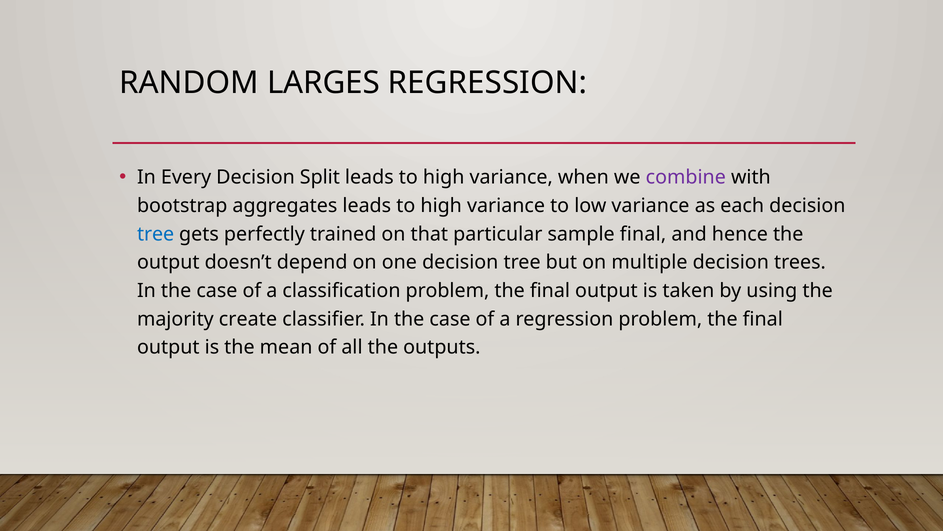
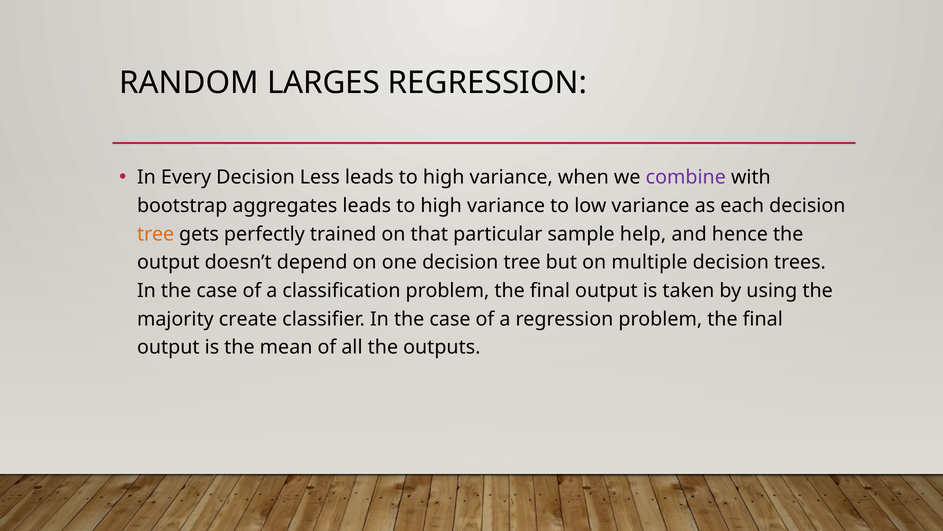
Split: Split -> Less
tree at (156, 234) colour: blue -> orange
sample final: final -> help
